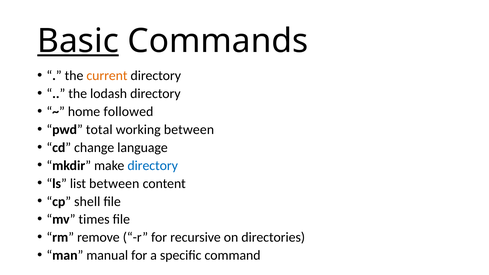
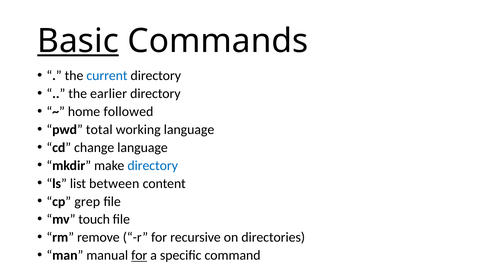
current colour: orange -> blue
lodash: lodash -> earlier
working between: between -> language
shell: shell -> grep
times: times -> touch
for at (139, 255) underline: none -> present
